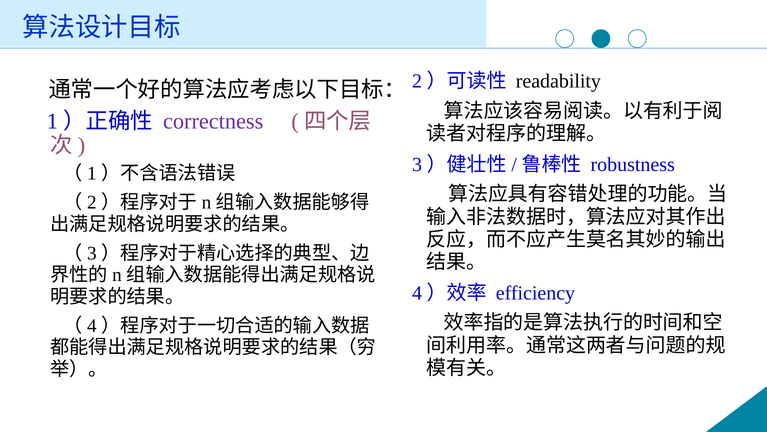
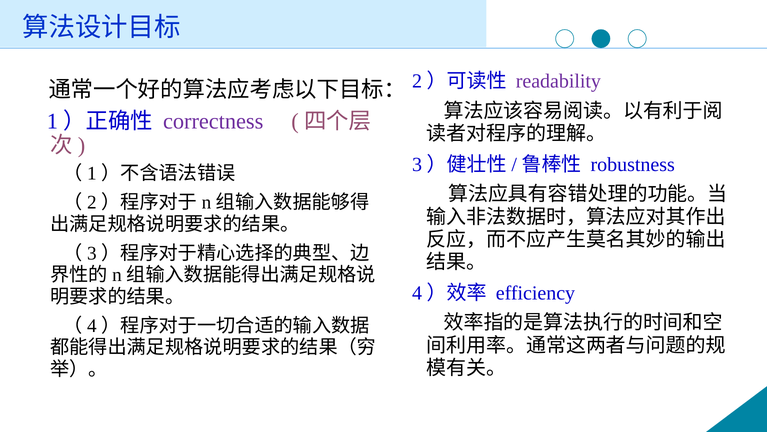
readability colour: black -> purple
